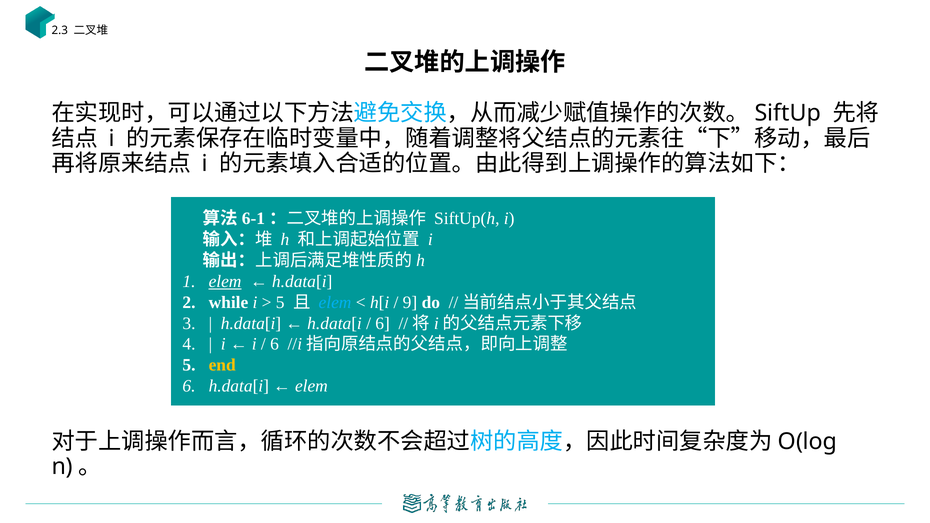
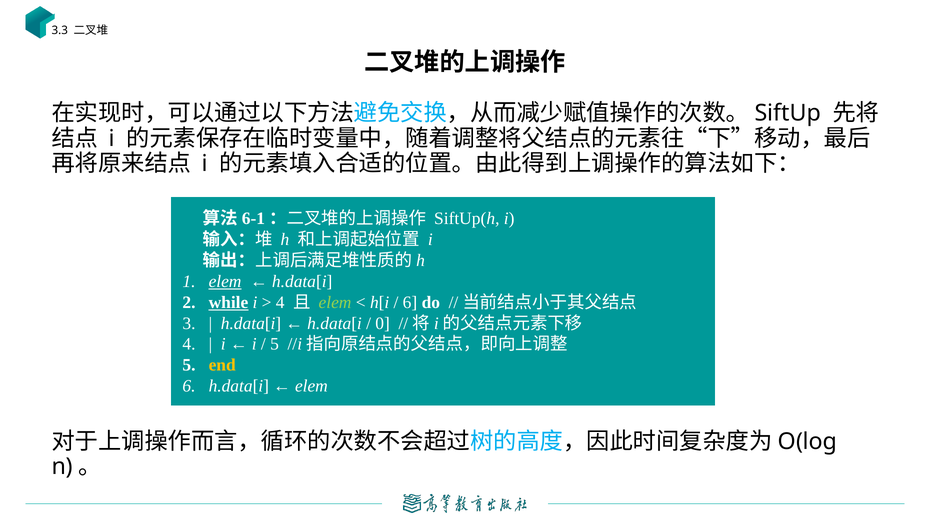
2.3: 2.3 -> 3.3
while underline: none -> present
5 at (280, 302): 5 -> 4
elem at (335, 302) colour: light blue -> light green
9 at (410, 302): 9 -> 6
6 at (383, 323): 6 -> 0
6 at (274, 344): 6 -> 5
